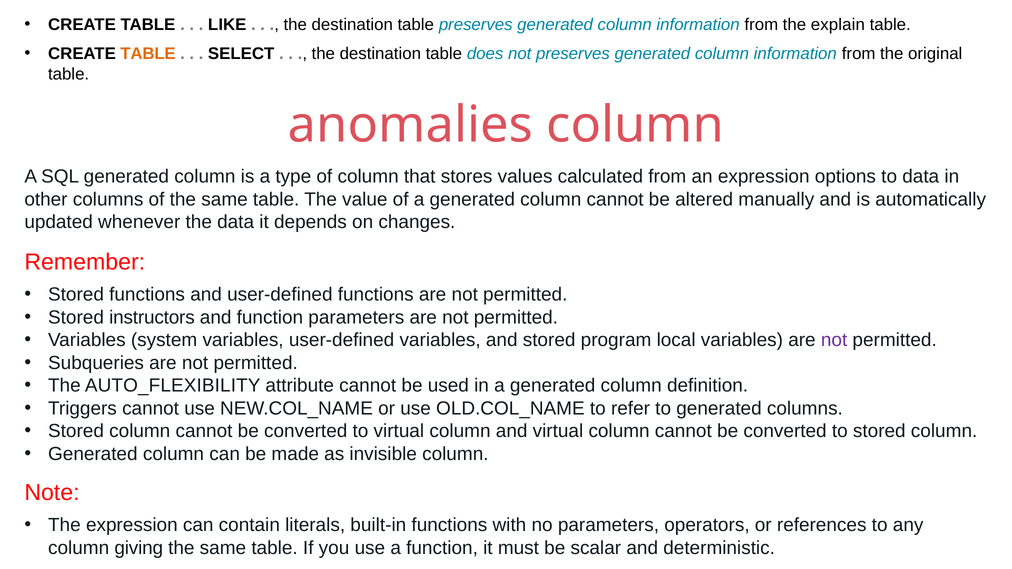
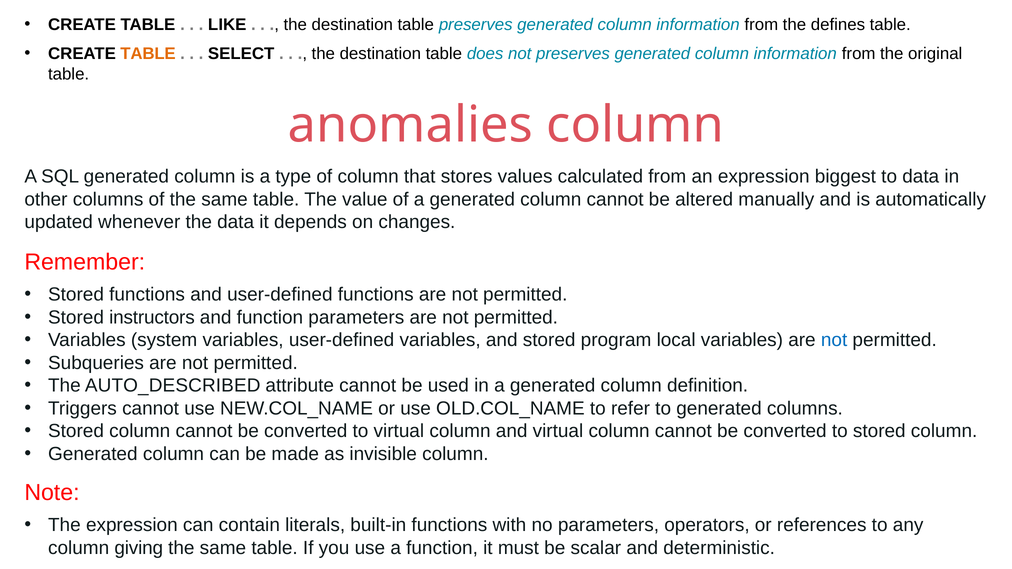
explain: explain -> defines
options: options -> biggest
not at (834, 340) colour: purple -> blue
AUTO_FLEXIBILITY: AUTO_FLEXIBILITY -> AUTO_DESCRIBED
